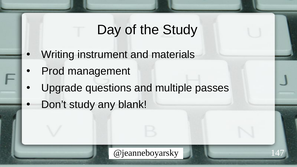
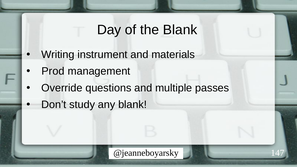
the Study: Study -> Blank
Upgrade: Upgrade -> Override
